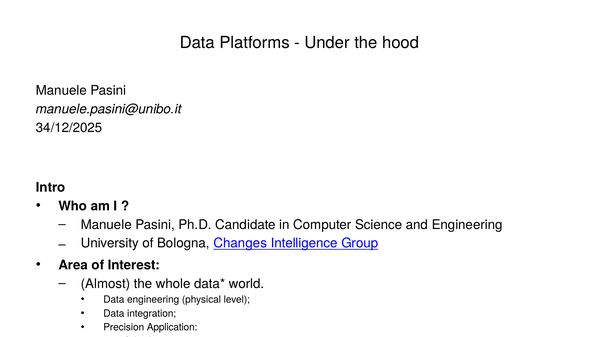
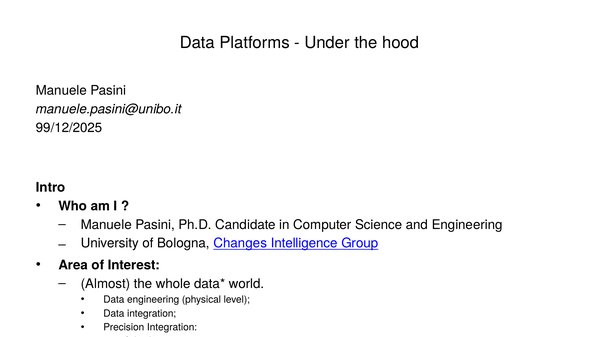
34/12/2025: 34/12/2025 -> 99/12/2025
Precision Application: Application -> Integration
